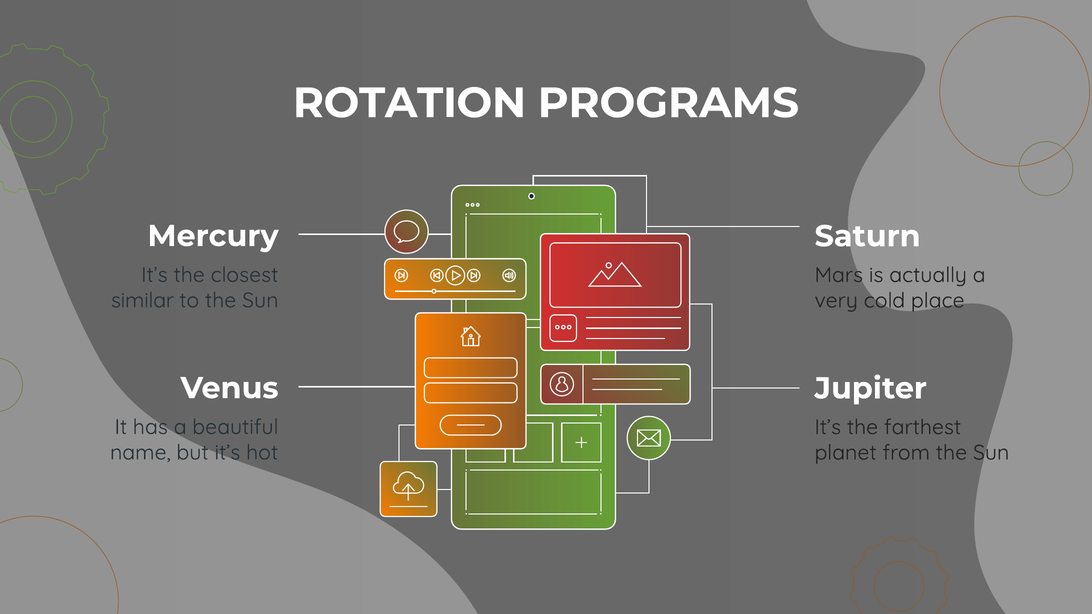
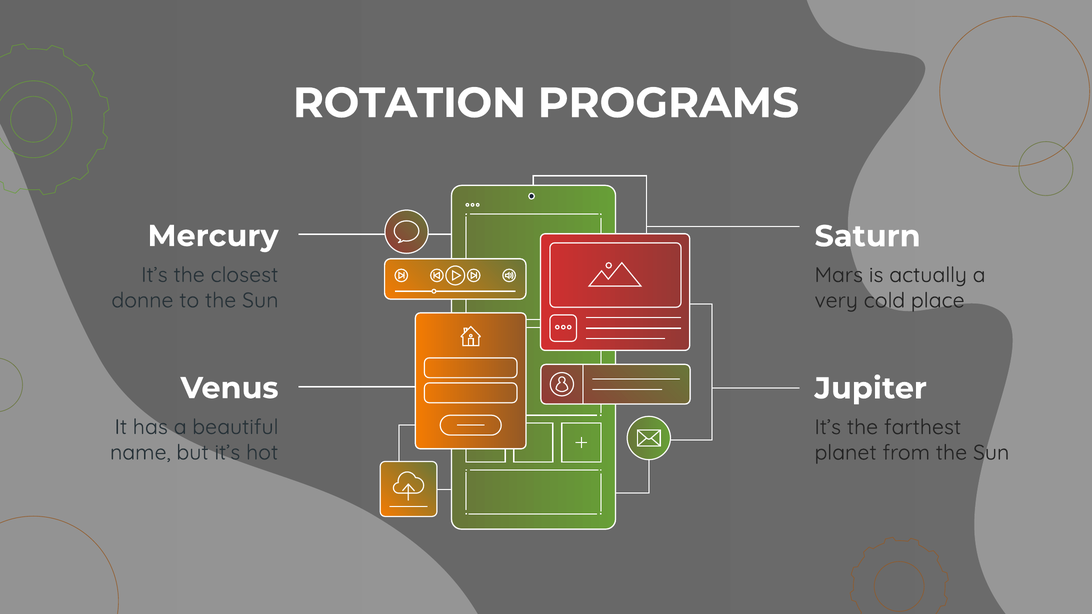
similar: similar -> donne
